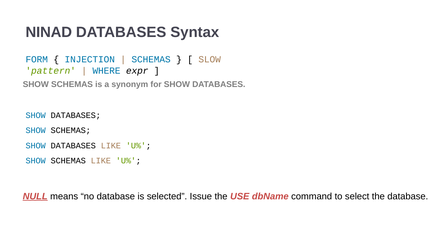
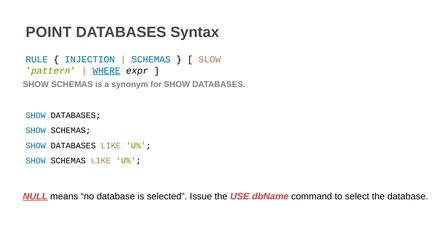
NINAD: NINAD -> POINT
FORM: FORM -> RULE
WHERE underline: none -> present
